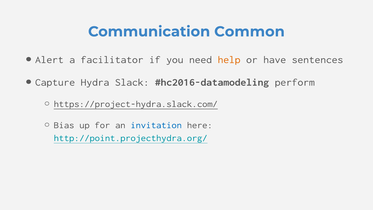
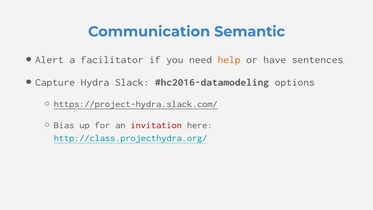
Common: Common -> Semantic
perform: perform -> options
invitation colour: blue -> red
http://point.projecthydra.org/: http://point.projecthydra.org/ -> http://class.projecthydra.org/
